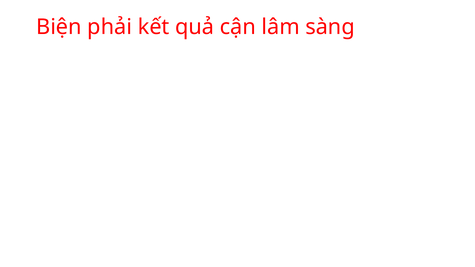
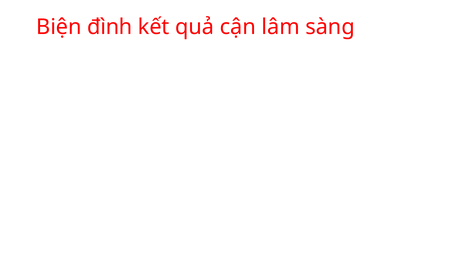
phải: phải -> đình
